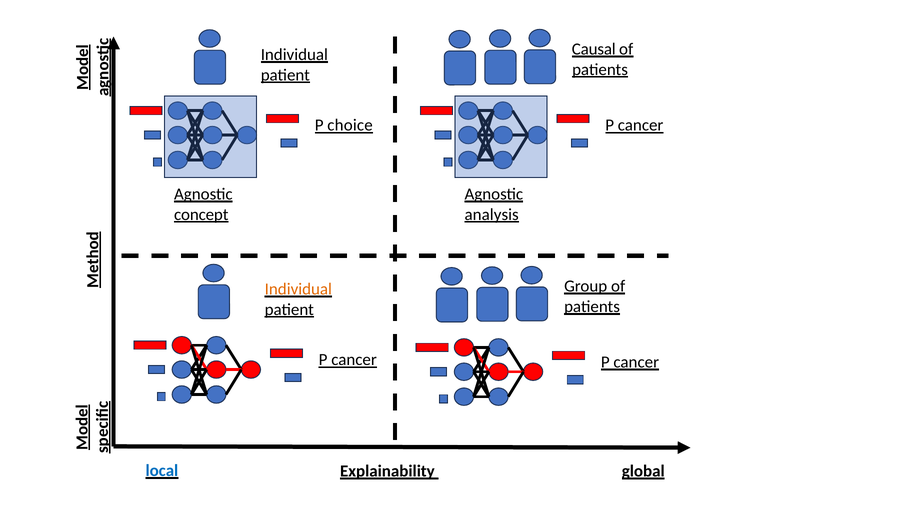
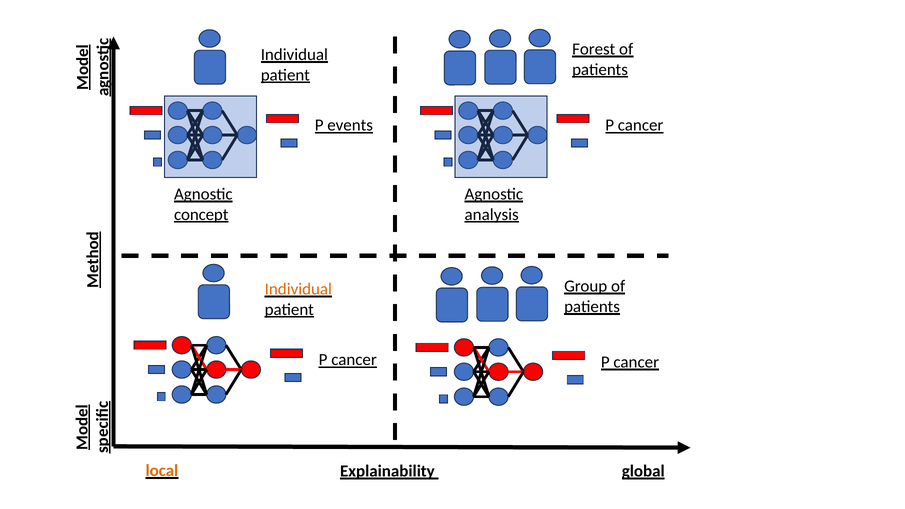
Causal: Causal -> Forest
choice: choice -> events
local colour: blue -> orange
